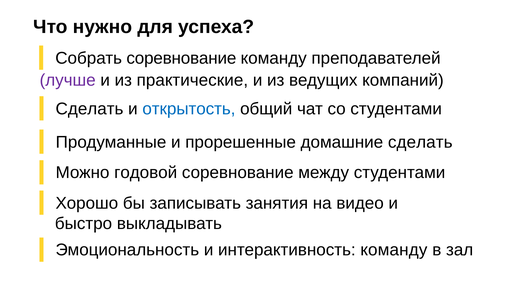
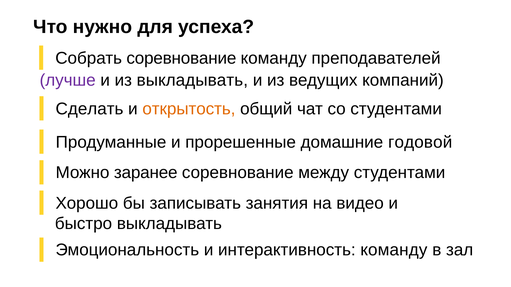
из практические: практические -> выкладывать
открытость colour: blue -> orange
домашние сделать: сделать -> годовой
годовой: годовой -> заранее
